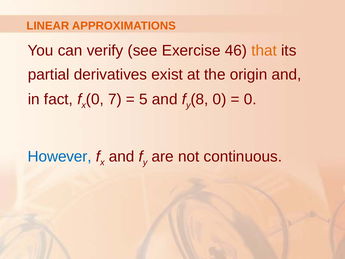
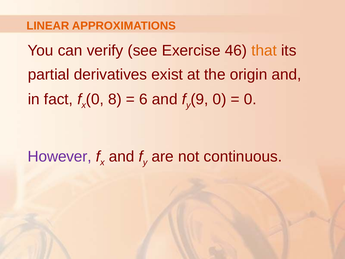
7: 7 -> 8
5: 5 -> 6
8: 8 -> 9
However colour: blue -> purple
